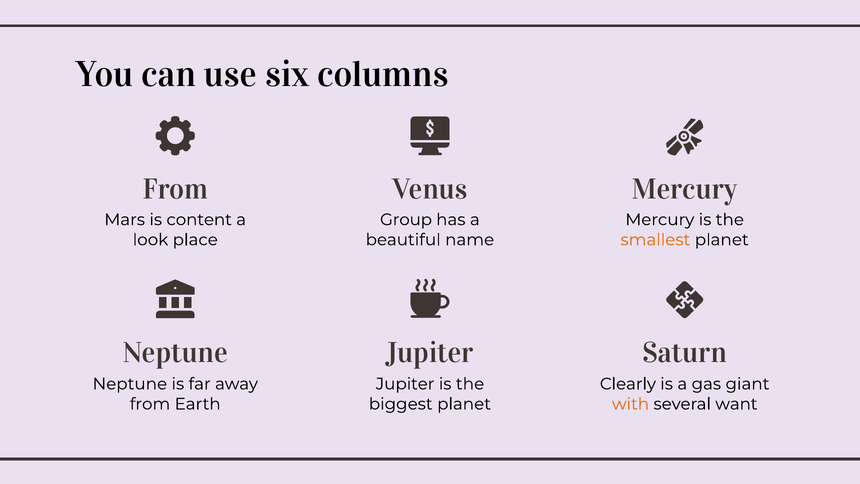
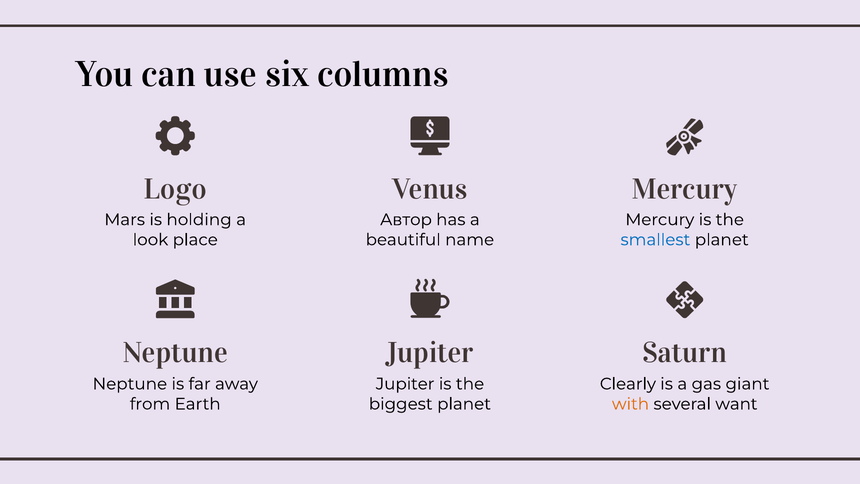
From at (175, 189): From -> Logo
content: content -> holding
Group: Group -> Автор
smallest colour: orange -> blue
